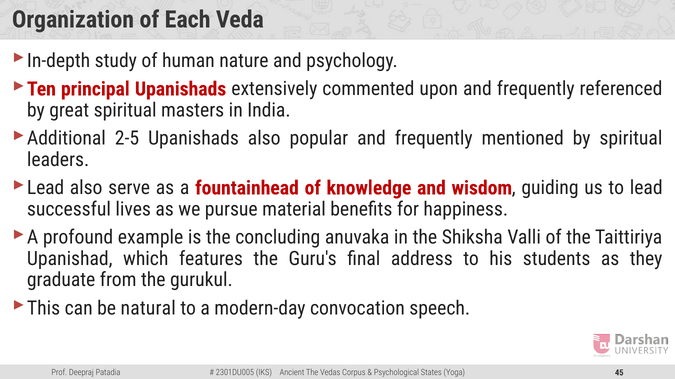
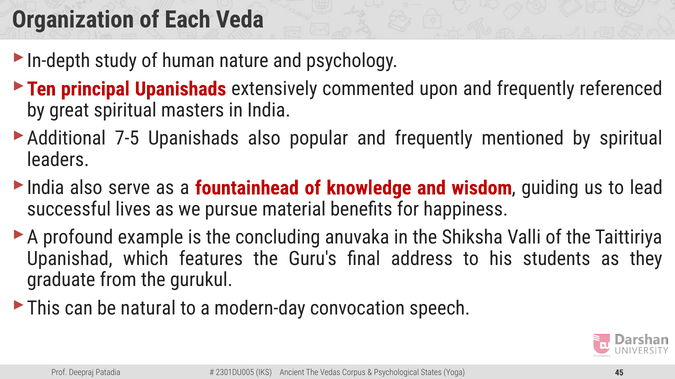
2-5: 2-5 -> 7-5
Lead at (46, 188): Lead -> India
